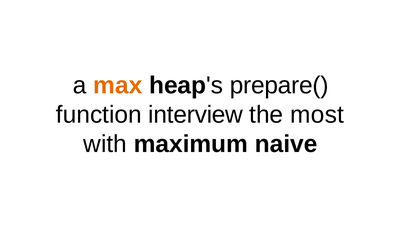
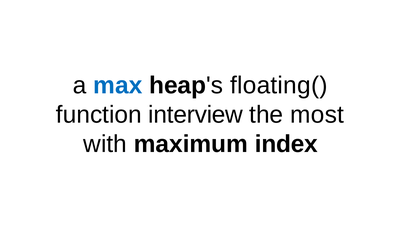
max colour: orange -> blue
prepare(: prepare( -> floating(
naive: naive -> index
